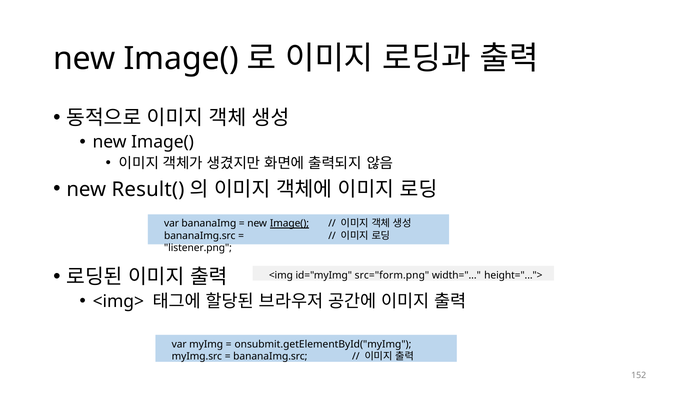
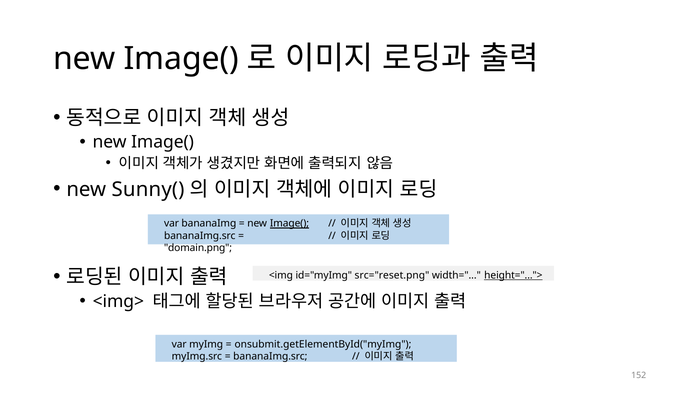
Result(: Result( -> Sunny(
listener.png: listener.png -> domain.png
src="form.png: src="form.png -> src="reset.png
height="..."> underline: none -> present
